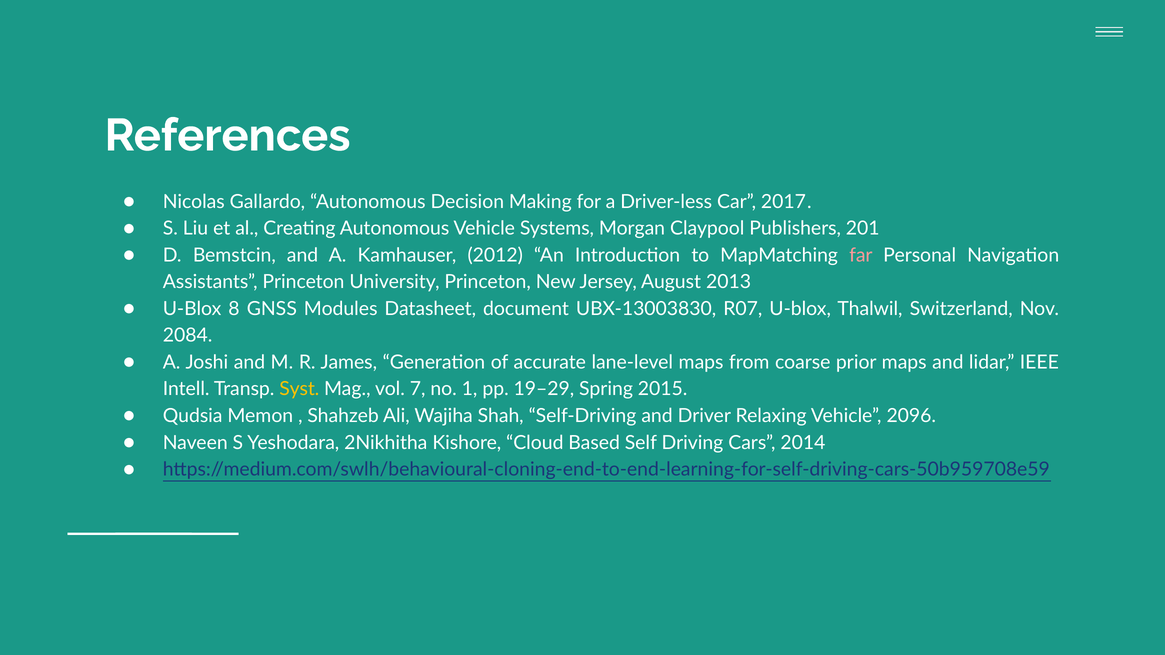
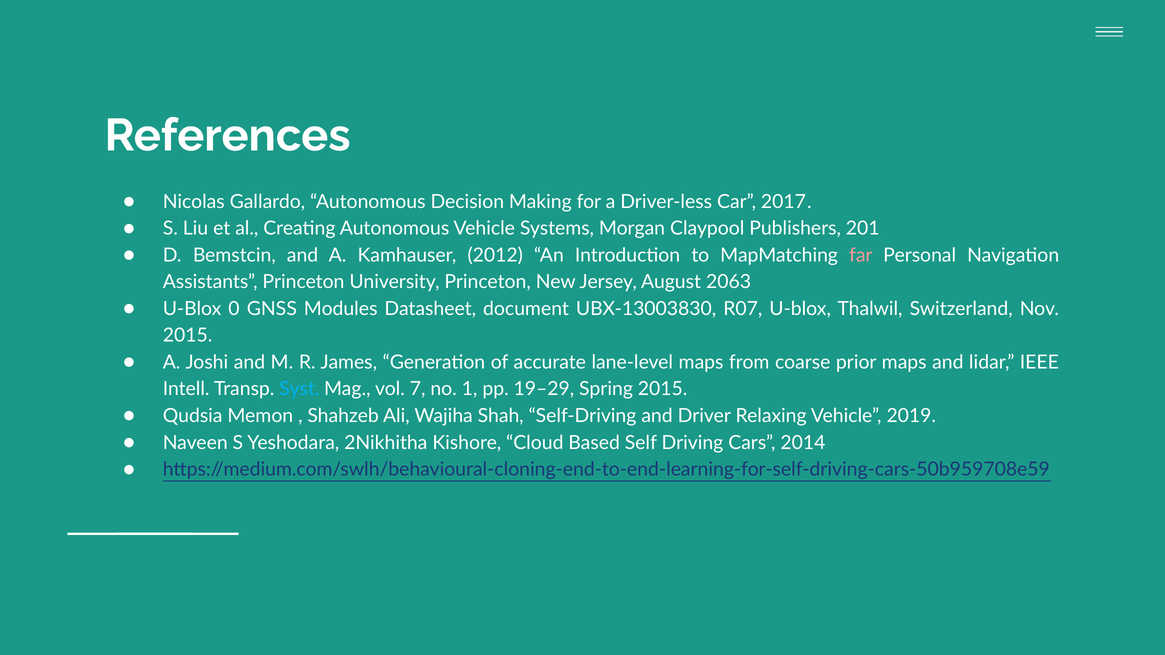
2013: 2013 -> 2063
8: 8 -> 0
2084 at (188, 336): 2084 -> 2015
Syst colour: yellow -> light blue
2096: 2096 -> 2019
